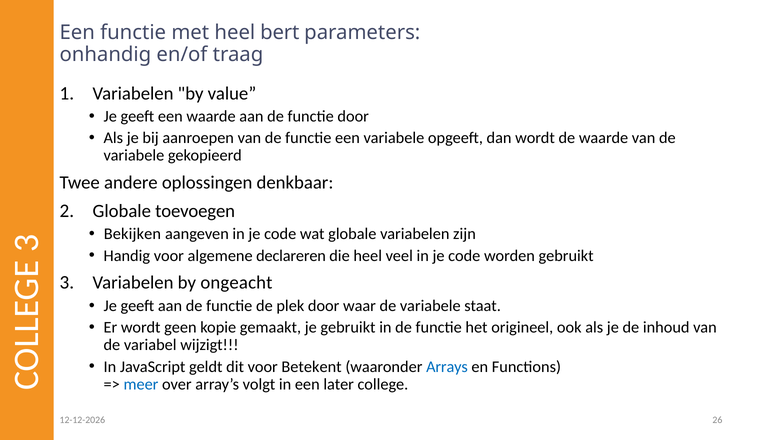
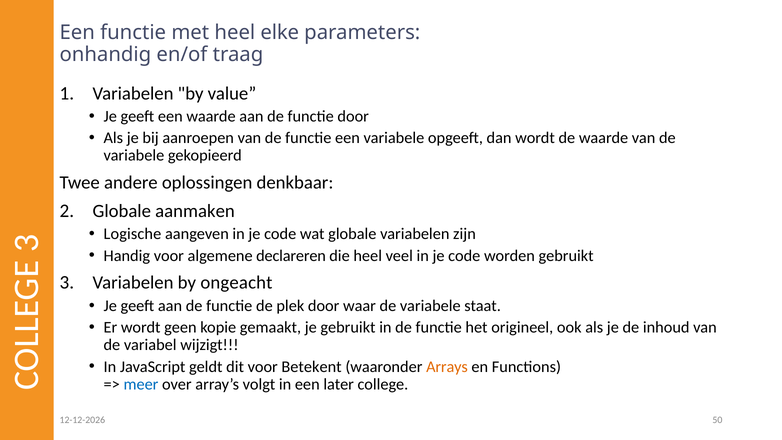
bert: bert -> elke
toevoegen: toevoegen -> aanmaken
Bekijken: Bekijken -> Logische
Arrays colour: blue -> orange
26: 26 -> 50
